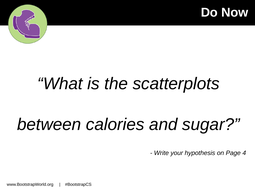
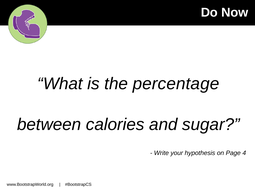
scatterplots: scatterplots -> percentage
